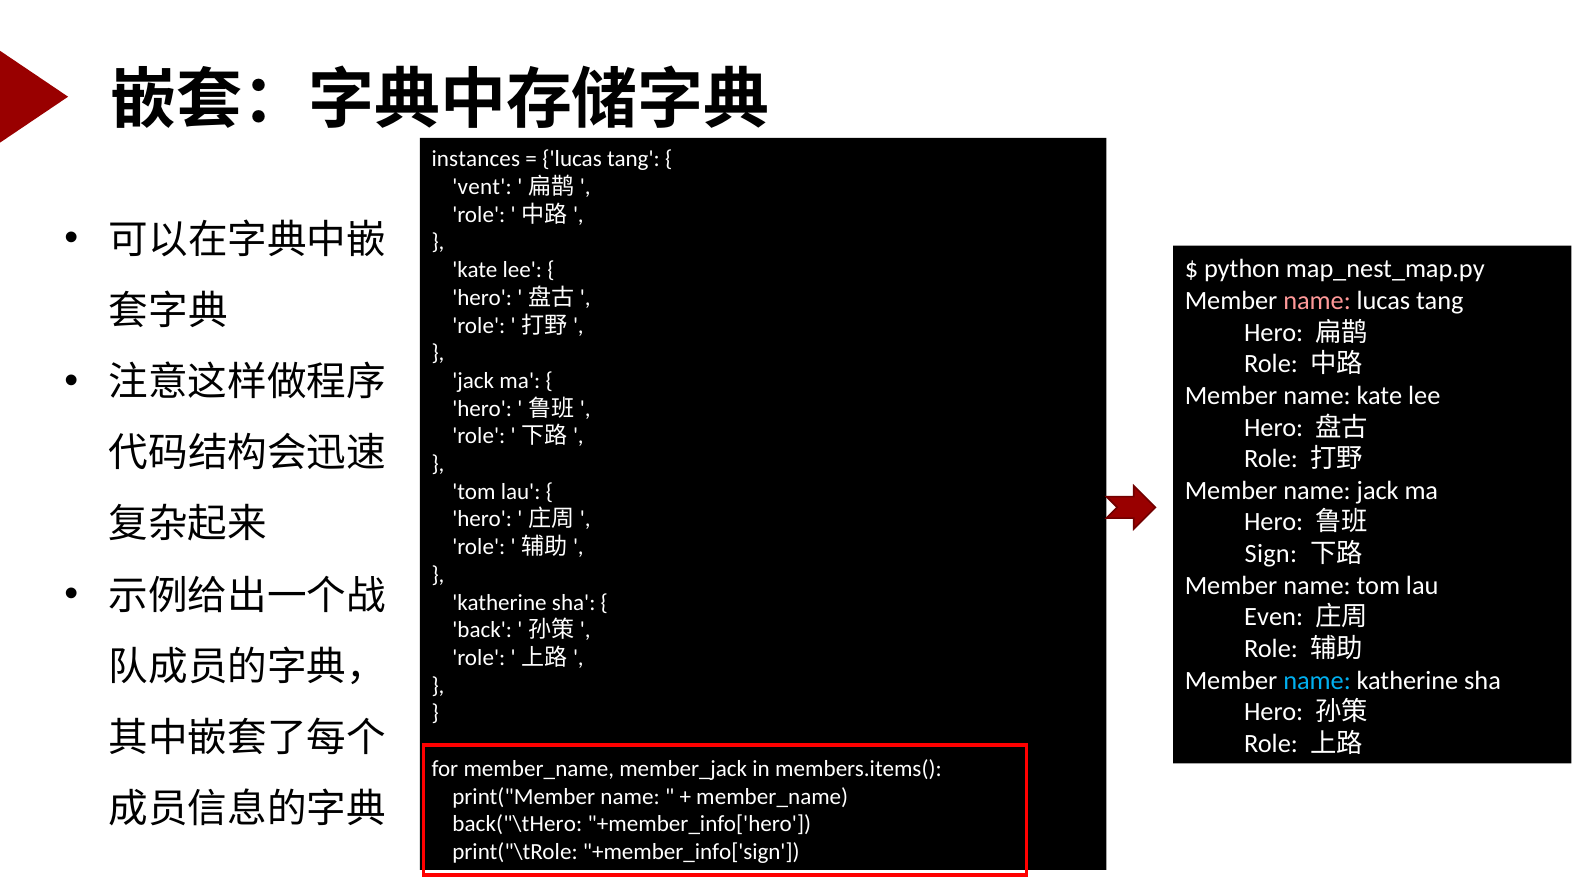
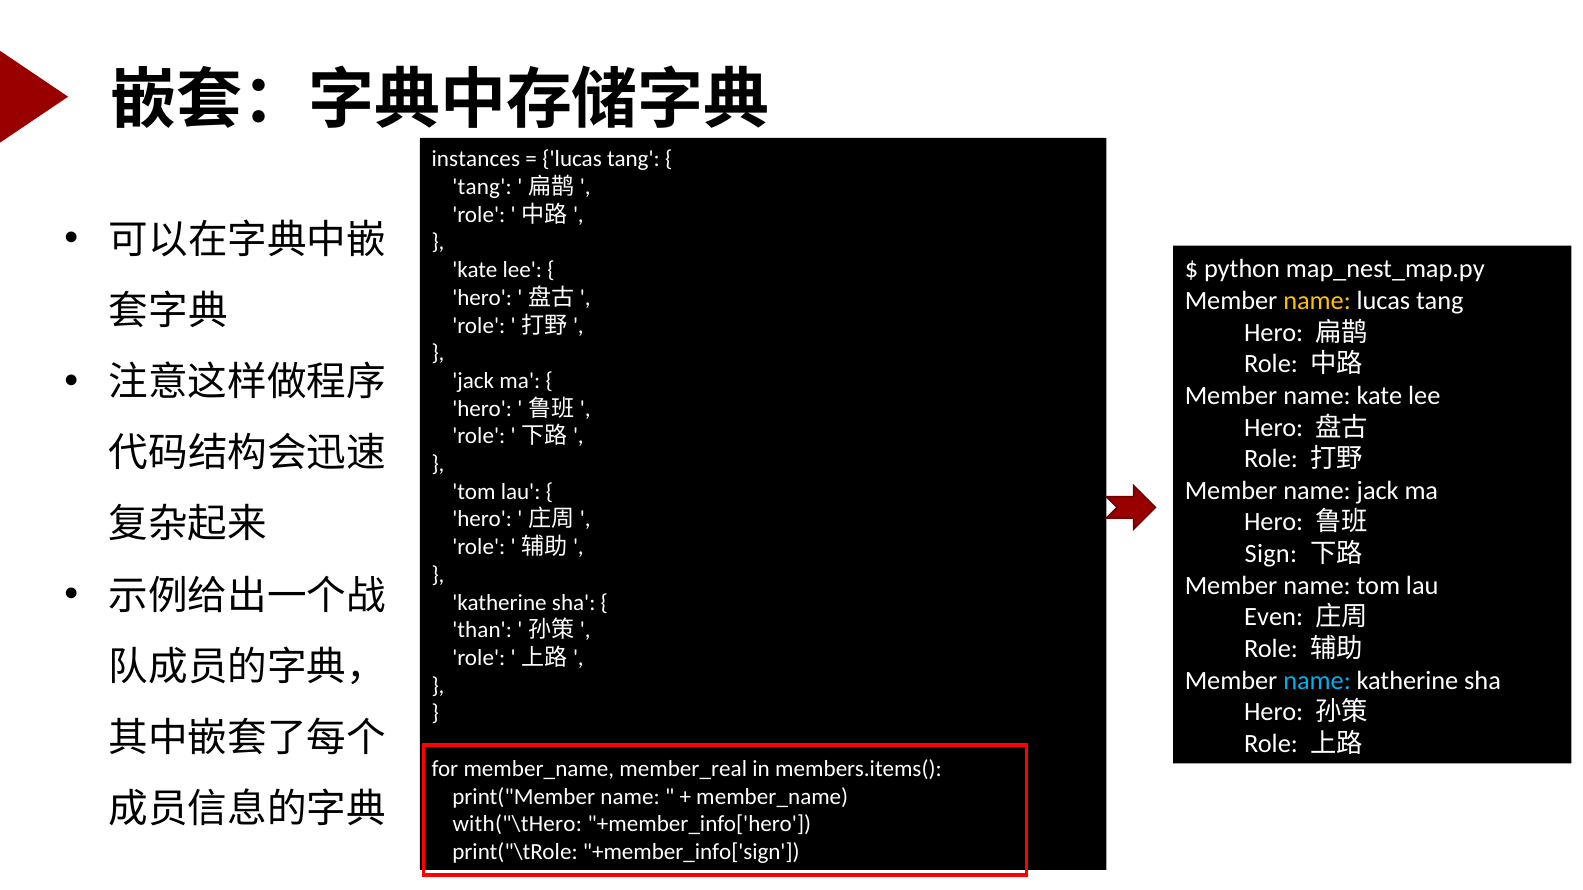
vent at (482, 187): vent -> tang
name at (1317, 301) colour: pink -> yellow
back: back -> than
member_jack: member_jack -> member_real
back("\tHero: back("\tHero -> with("\tHero
